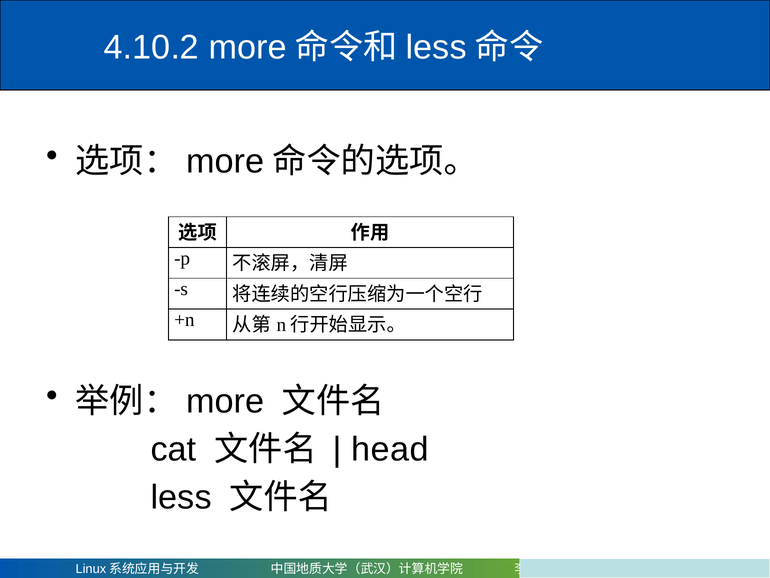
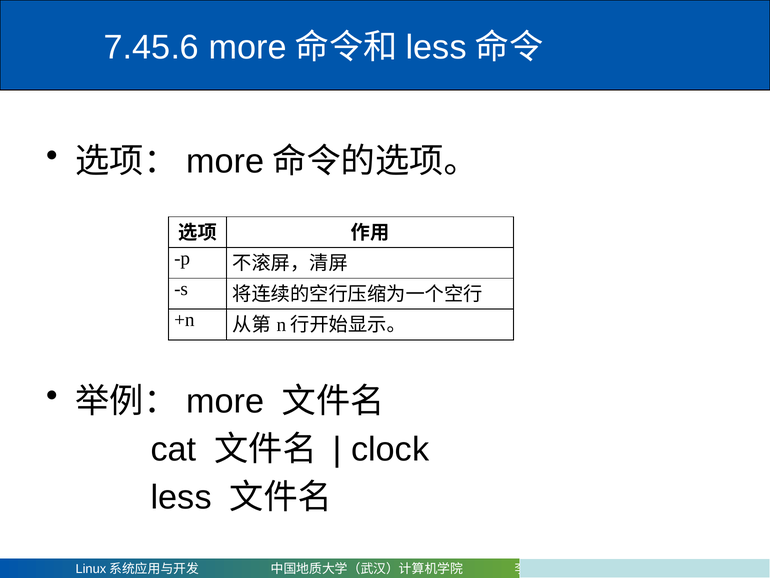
4.10.2: 4.10.2 -> 7.45.6
head: head -> clock
